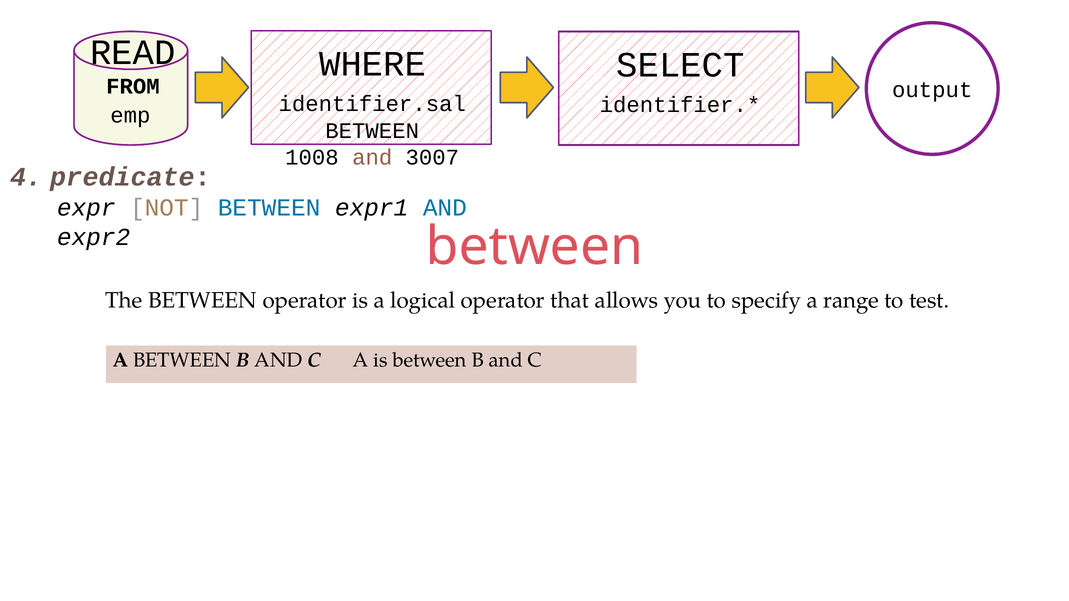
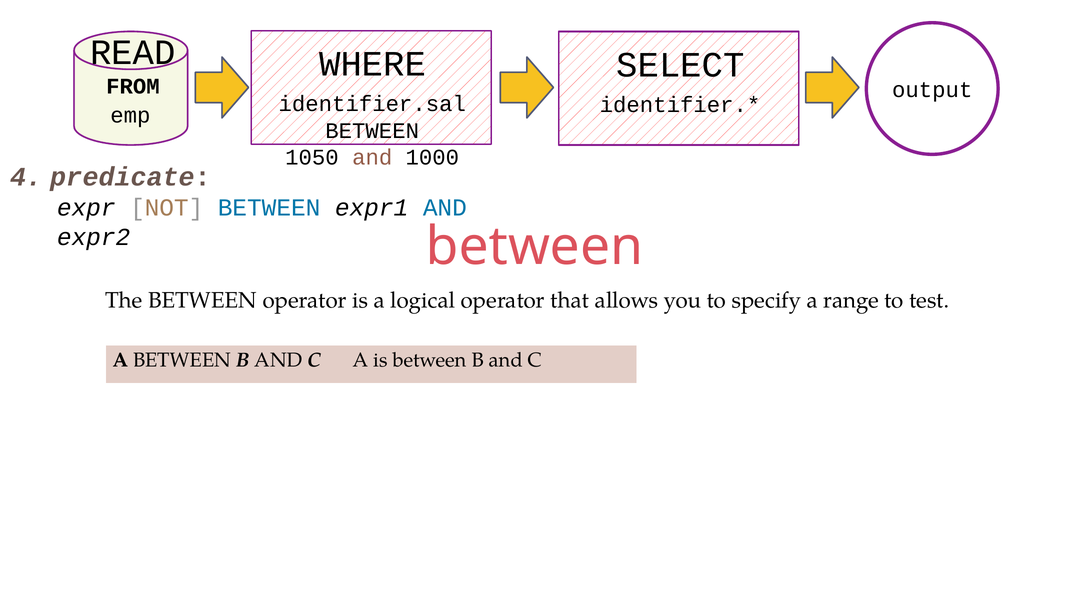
1008: 1008 -> 1050
3007: 3007 -> 1000
